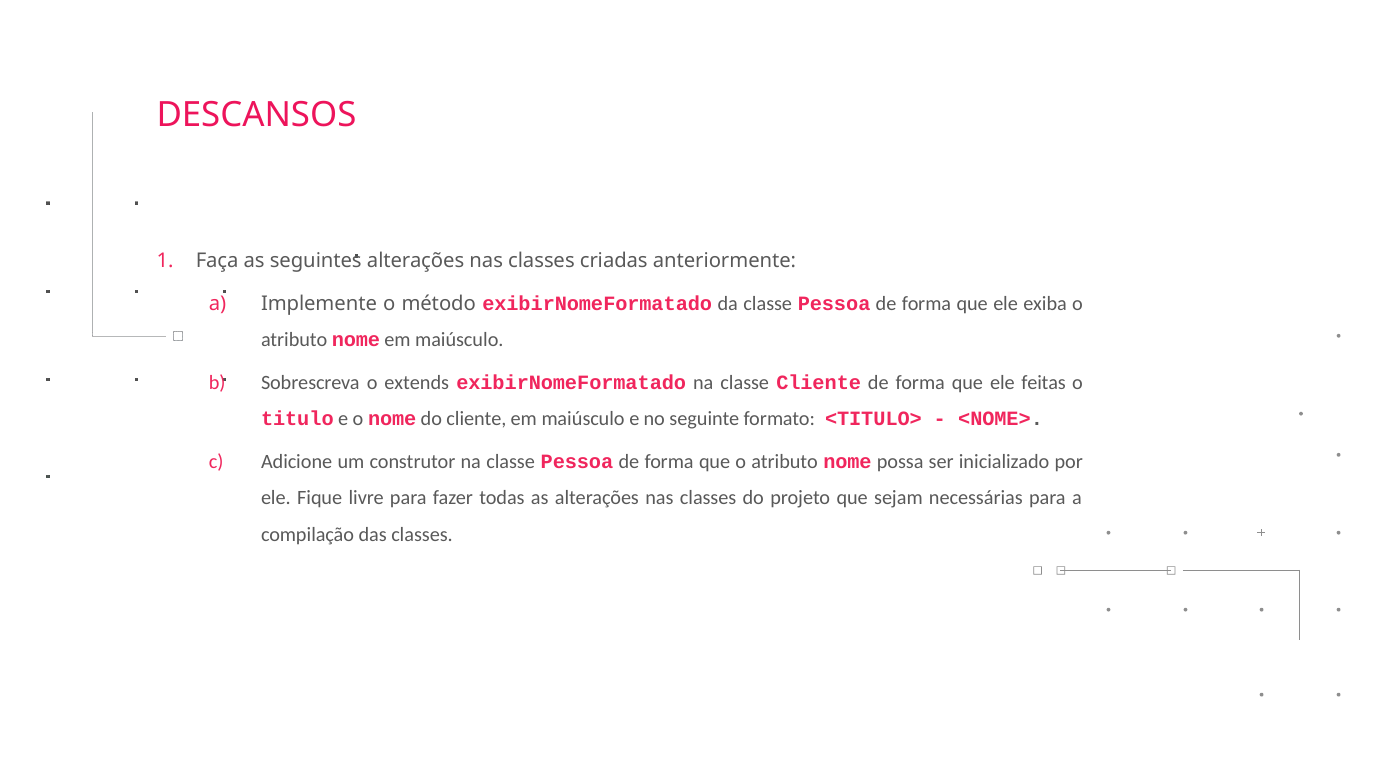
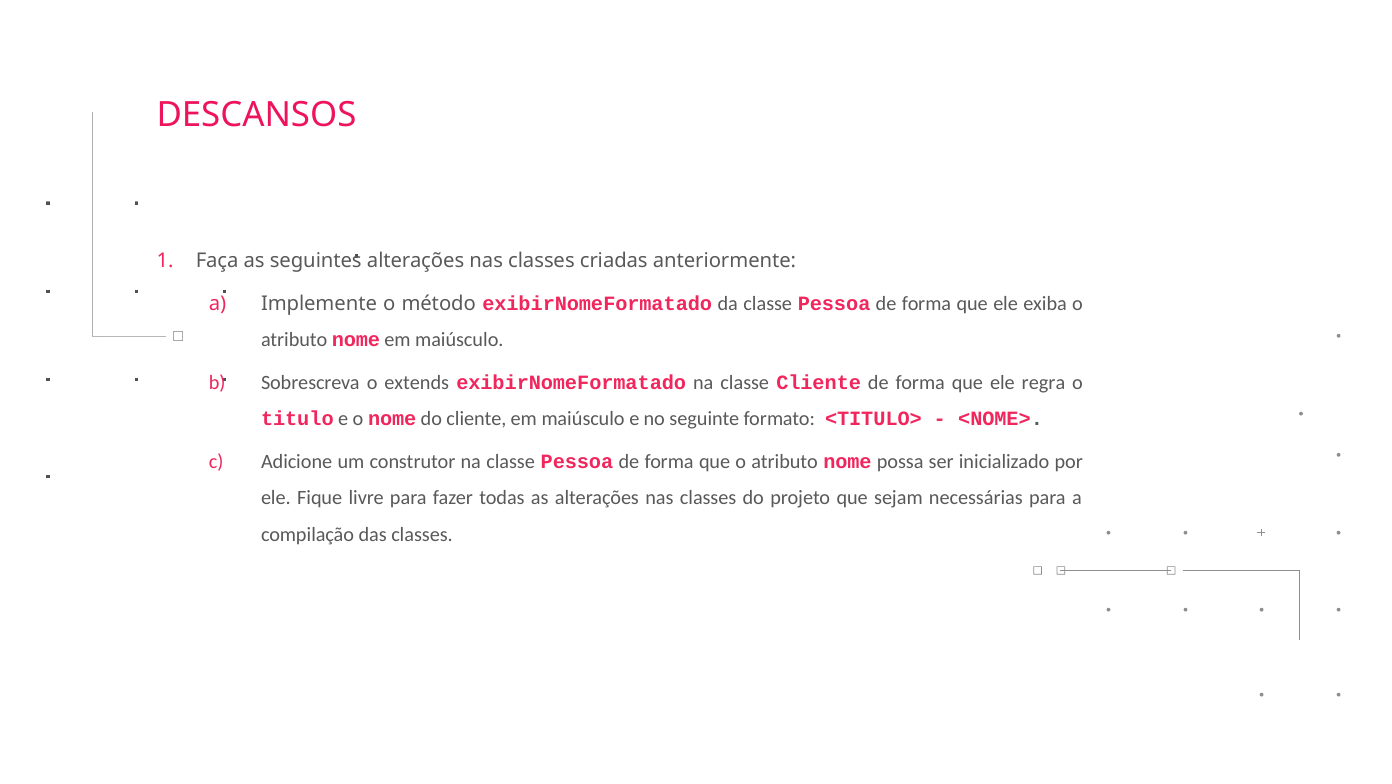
feitas: feitas -> regra
